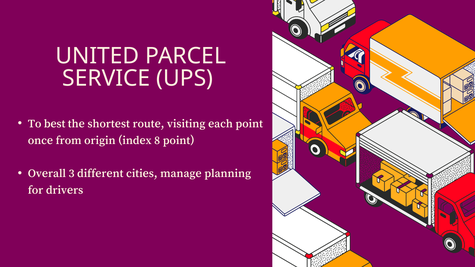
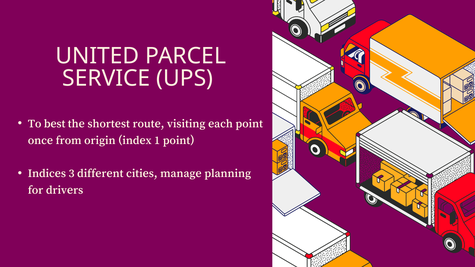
8: 8 -> 1
Overall: Overall -> Indices
